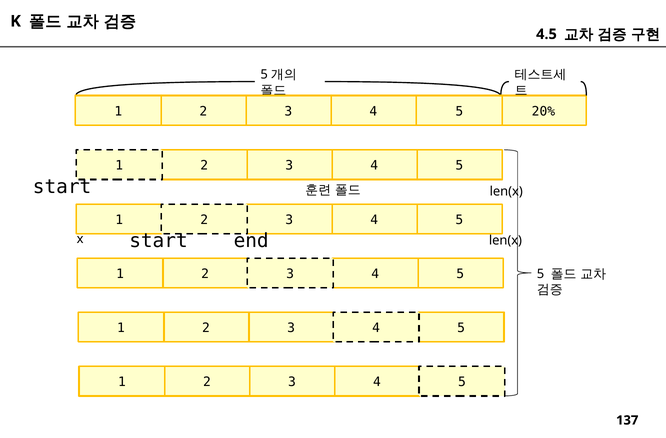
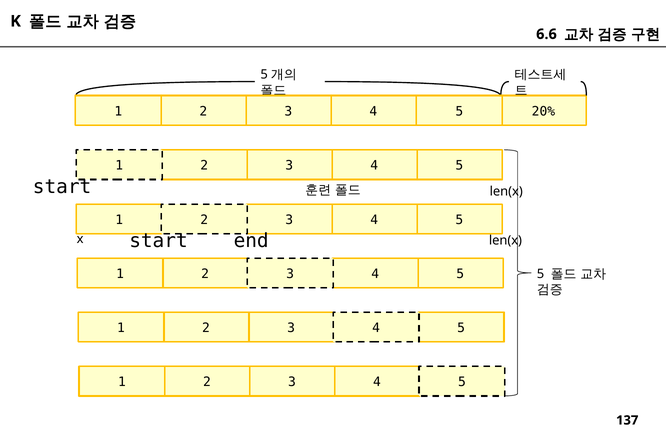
4.5: 4.5 -> 6.6
